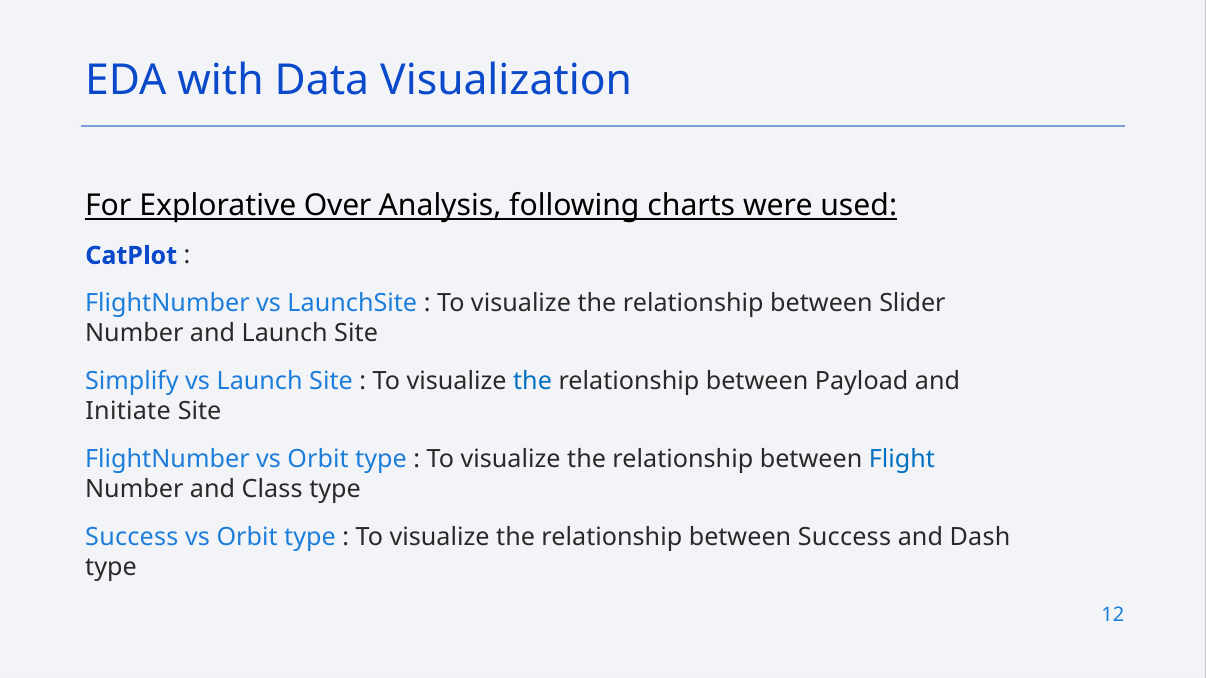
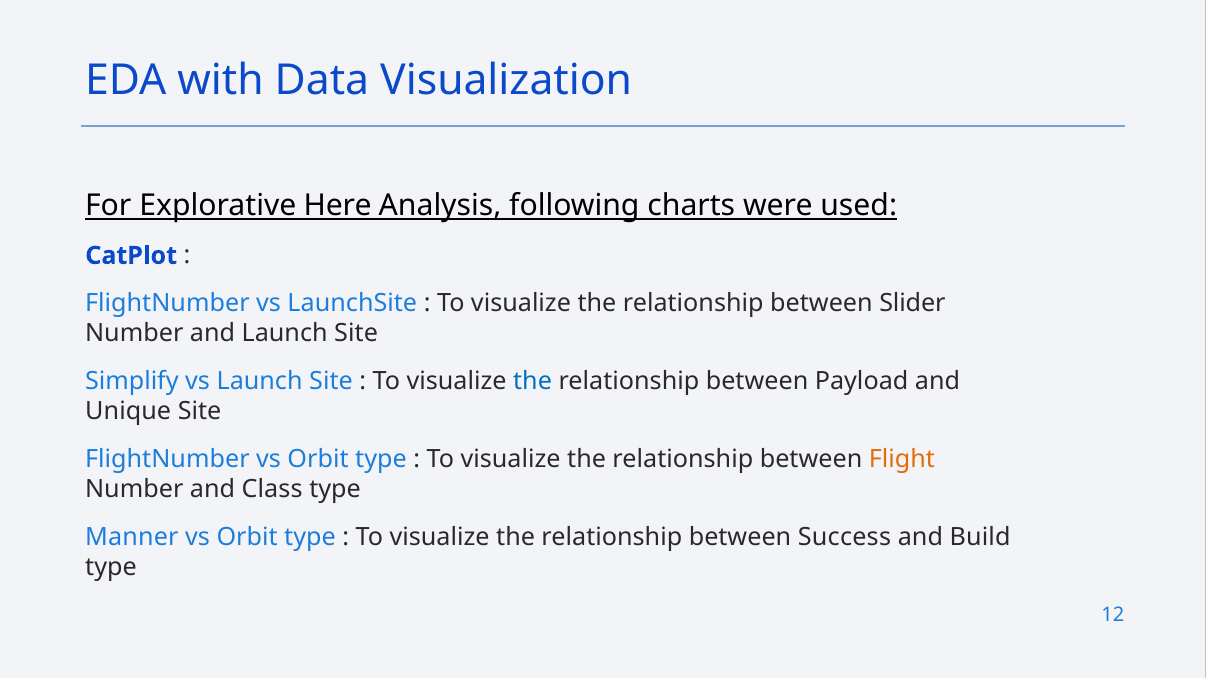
Over: Over -> Here
Initiate: Initiate -> Unique
Flight colour: blue -> orange
Success at (132, 537): Success -> Manner
Dash: Dash -> Build
